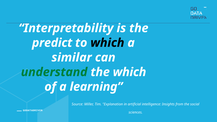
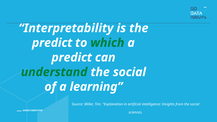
which at (107, 43) colour: black -> green
similar at (72, 57): similar -> predict
which at (130, 72): which -> social
